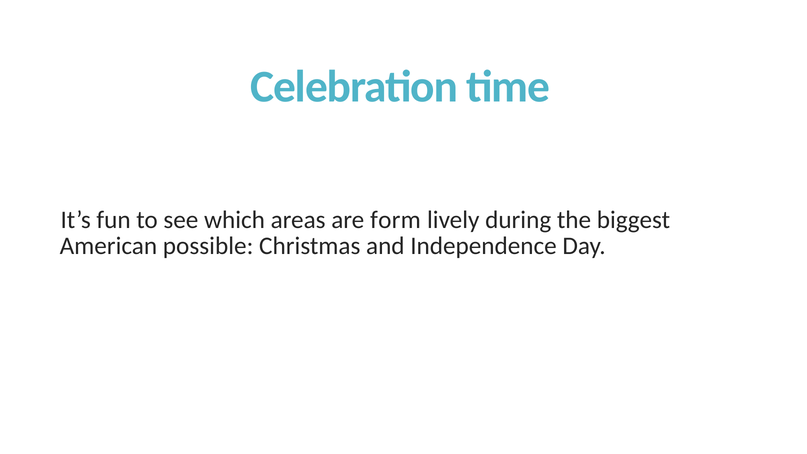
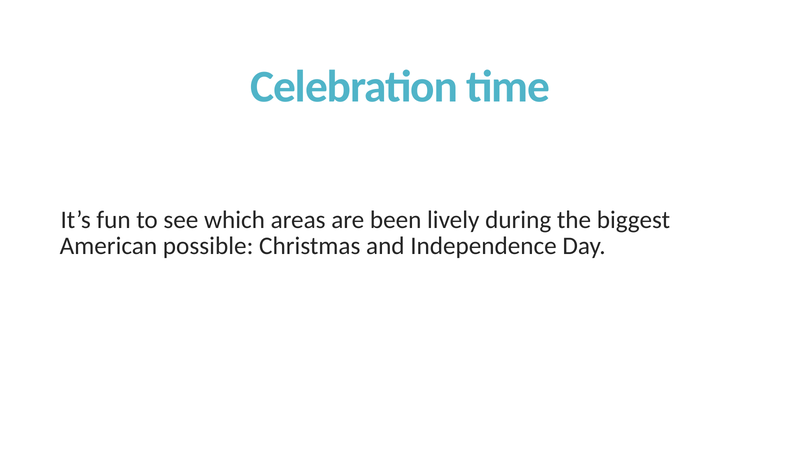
form: form -> been
